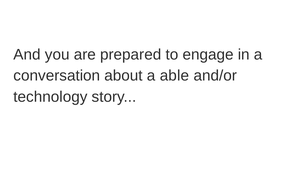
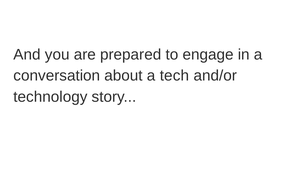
able: able -> tech
